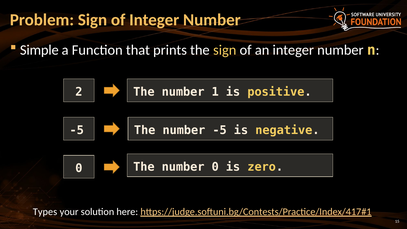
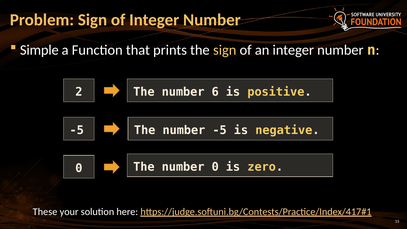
1: 1 -> 6
Types: Types -> These
